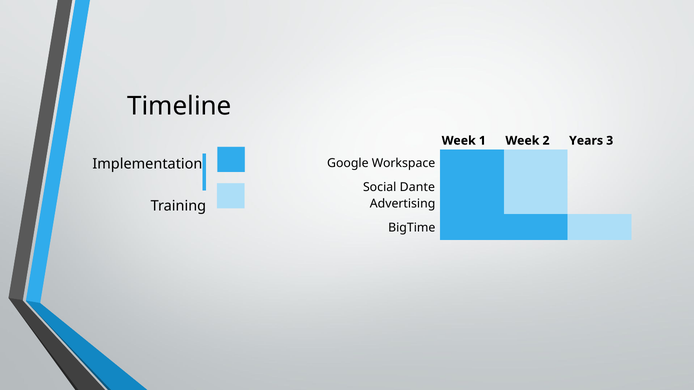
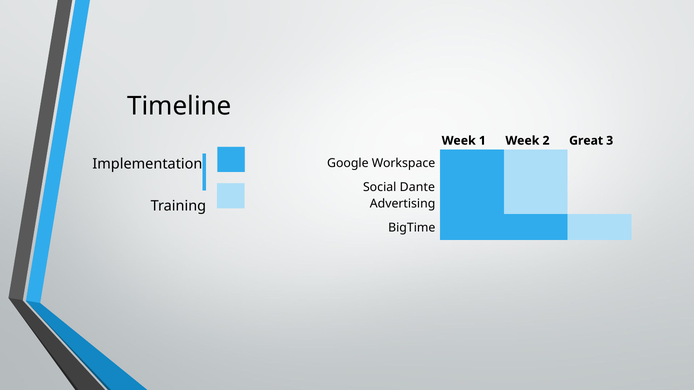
Years: Years -> Great
